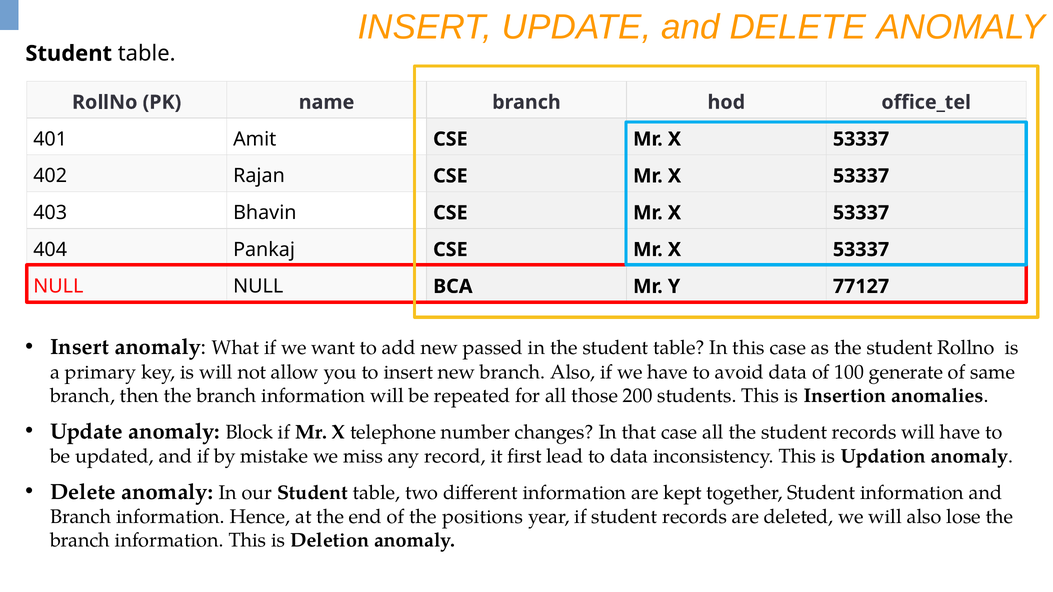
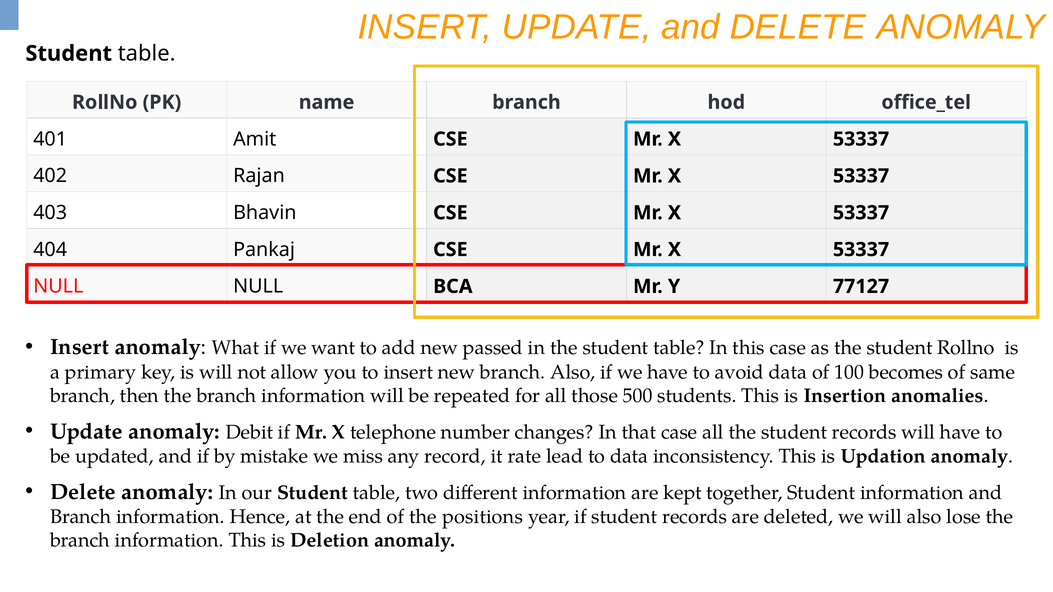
generate: generate -> becomes
200: 200 -> 500
Block: Block -> Debit
first: first -> rate
